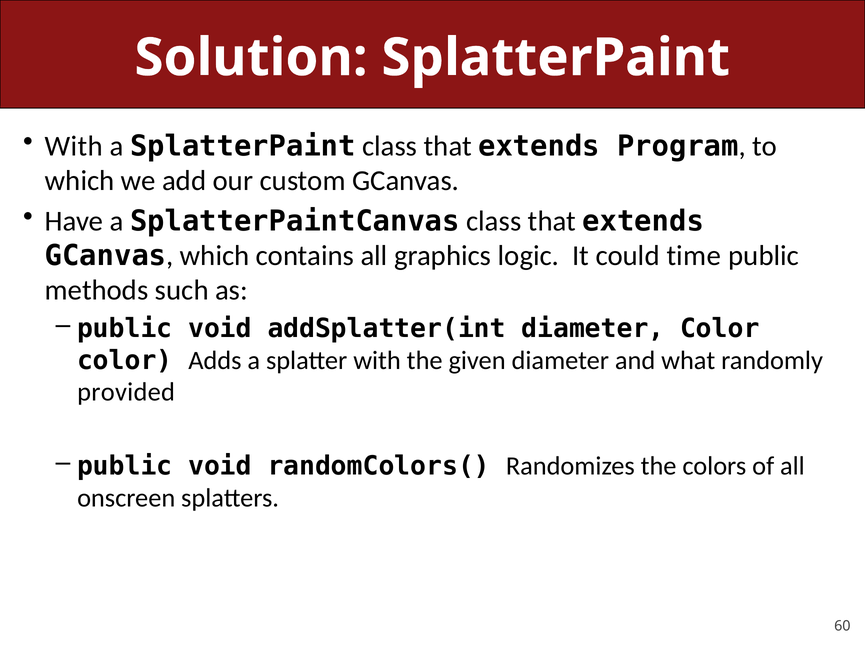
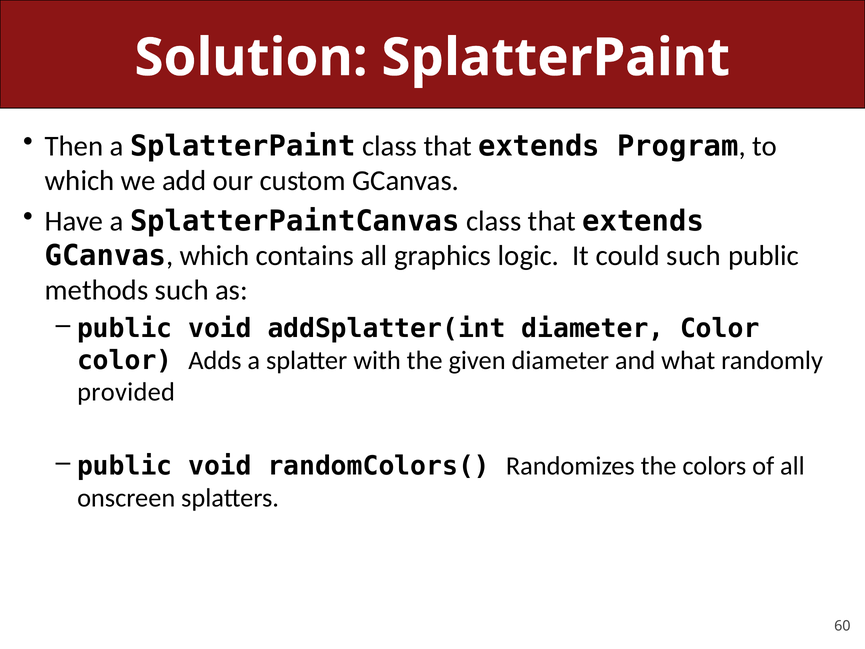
With at (74, 146): With -> Then
could time: time -> such
